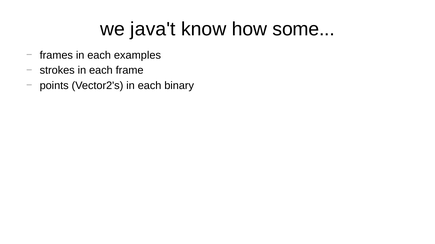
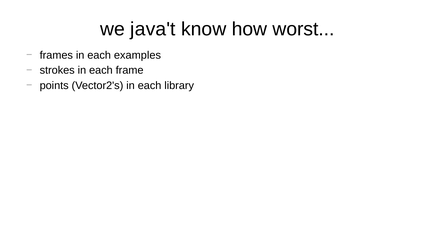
some: some -> worst
binary: binary -> library
